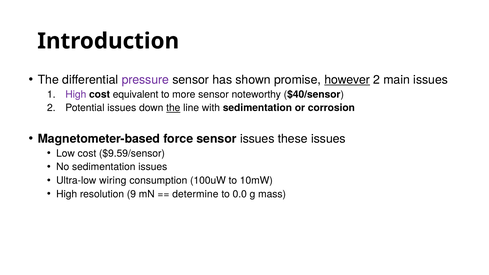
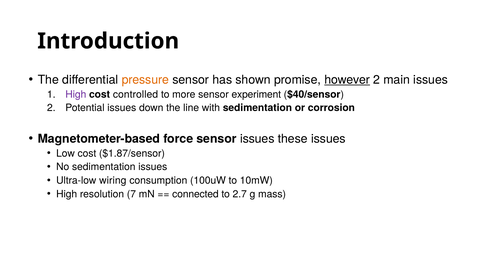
pressure colour: purple -> orange
equivalent: equivalent -> controlled
noteworthy: noteworthy -> experiment
the at (173, 108) underline: present -> none
$9.59/sensor: $9.59/sensor -> $1.87/sensor
9: 9 -> 7
determine: determine -> connected
0.0: 0.0 -> 2.7
